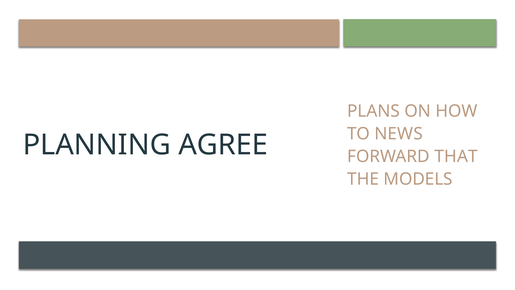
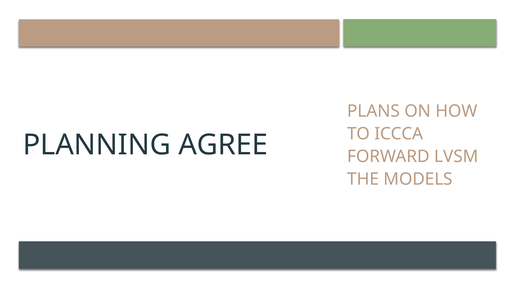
NEWS: NEWS -> ICCCA
THAT: THAT -> LVSM
